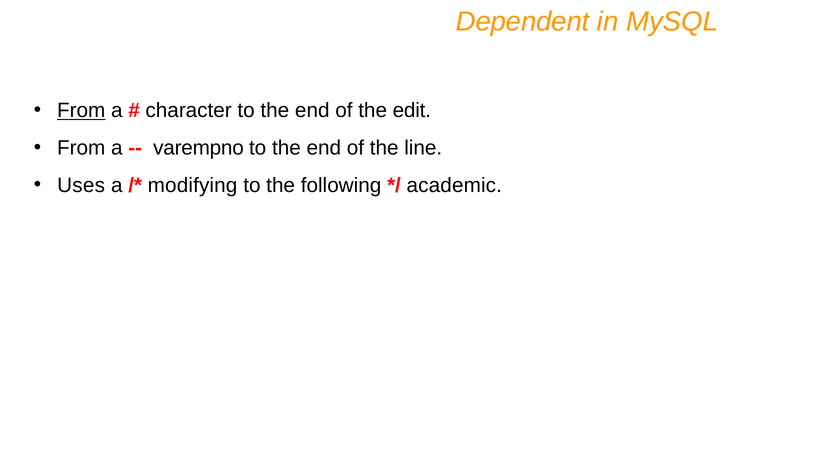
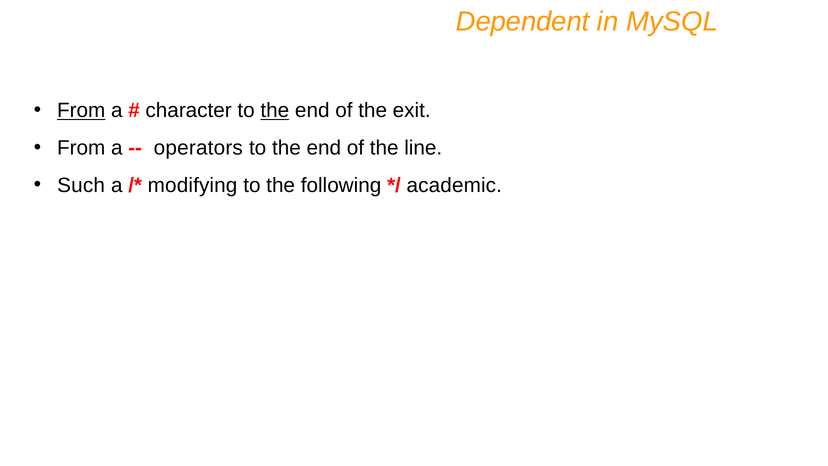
the at (275, 111) underline: none -> present
edit: edit -> exit
varempno: varempno -> operators
Uses: Uses -> Such
